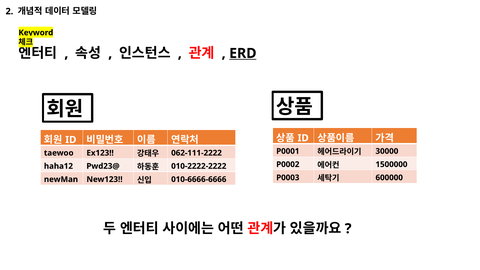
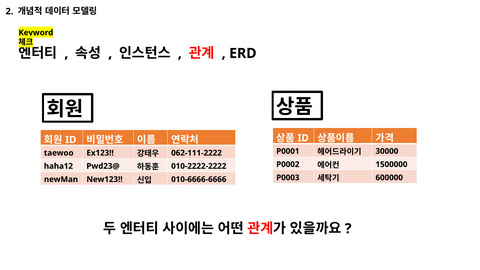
ERD underline: present -> none
